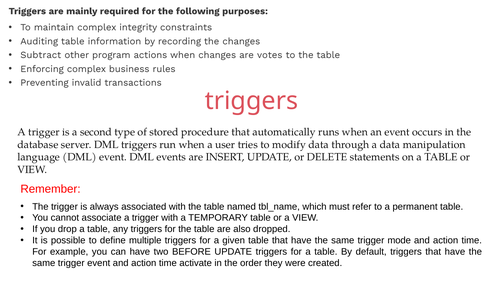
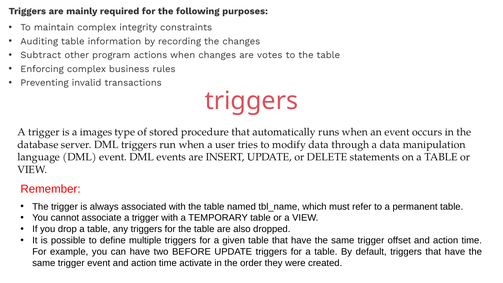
second: second -> images
mode: mode -> offset
